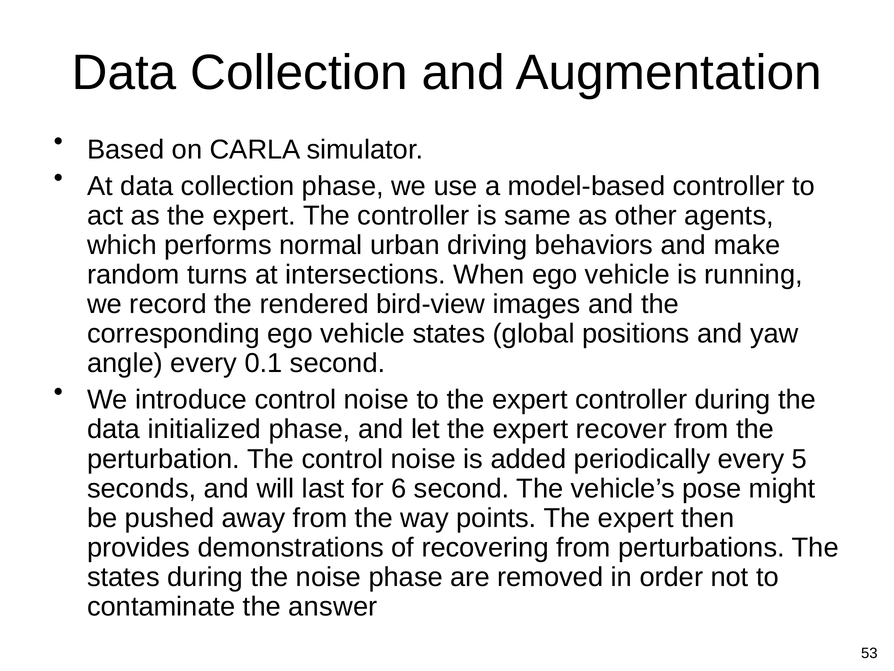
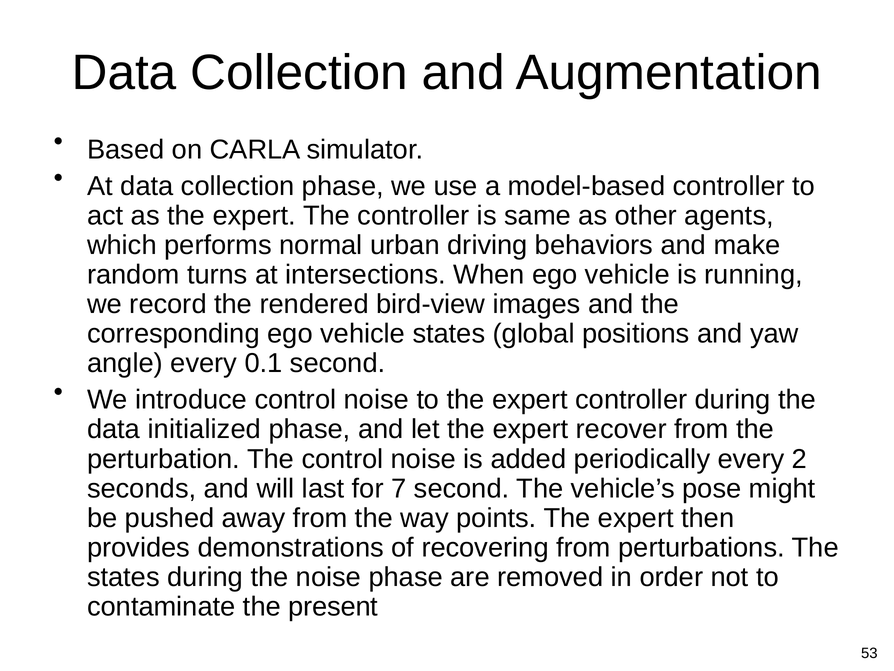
5: 5 -> 2
6: 6 -> 7
answer: answer -> present
